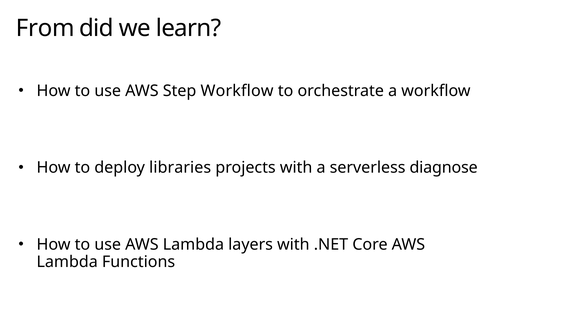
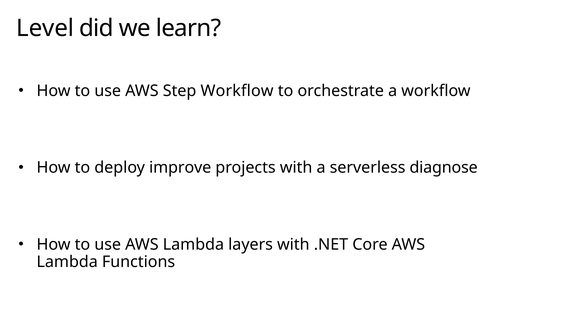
From: From -> Level
libraries: libraries -> improve
